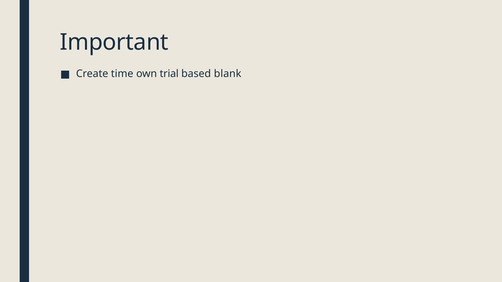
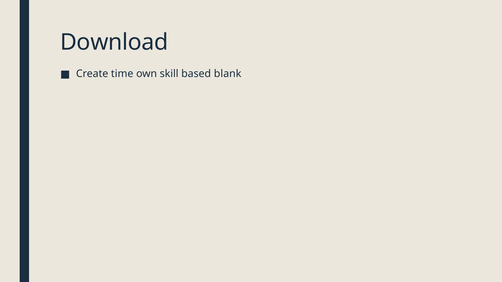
Important: Important -> Download
trial: trial -> skill
